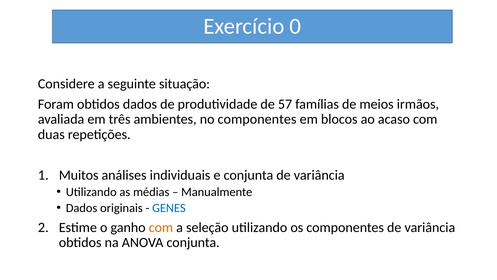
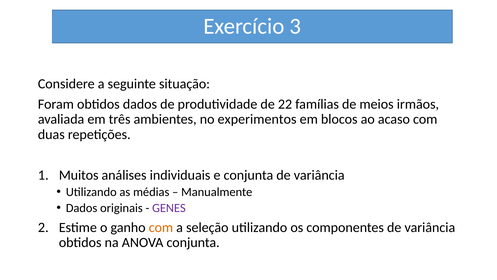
0: 0 -> 3
57: 57 -> 22
no componentes: componentes -> experimentos
GENES colour: blue -> purple
